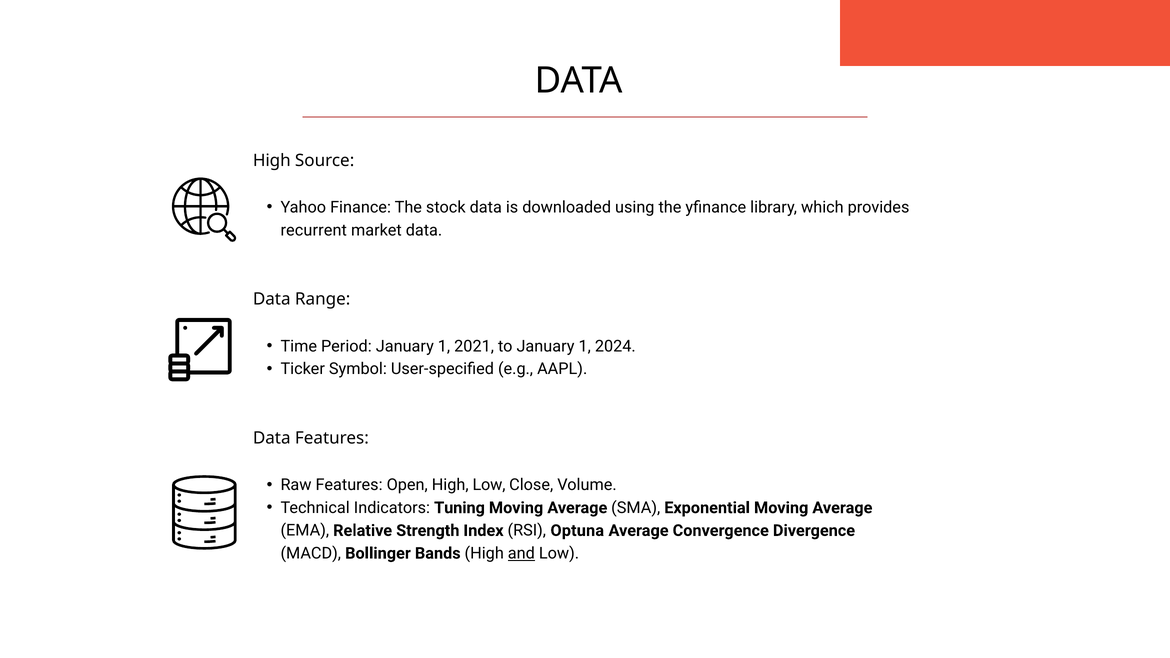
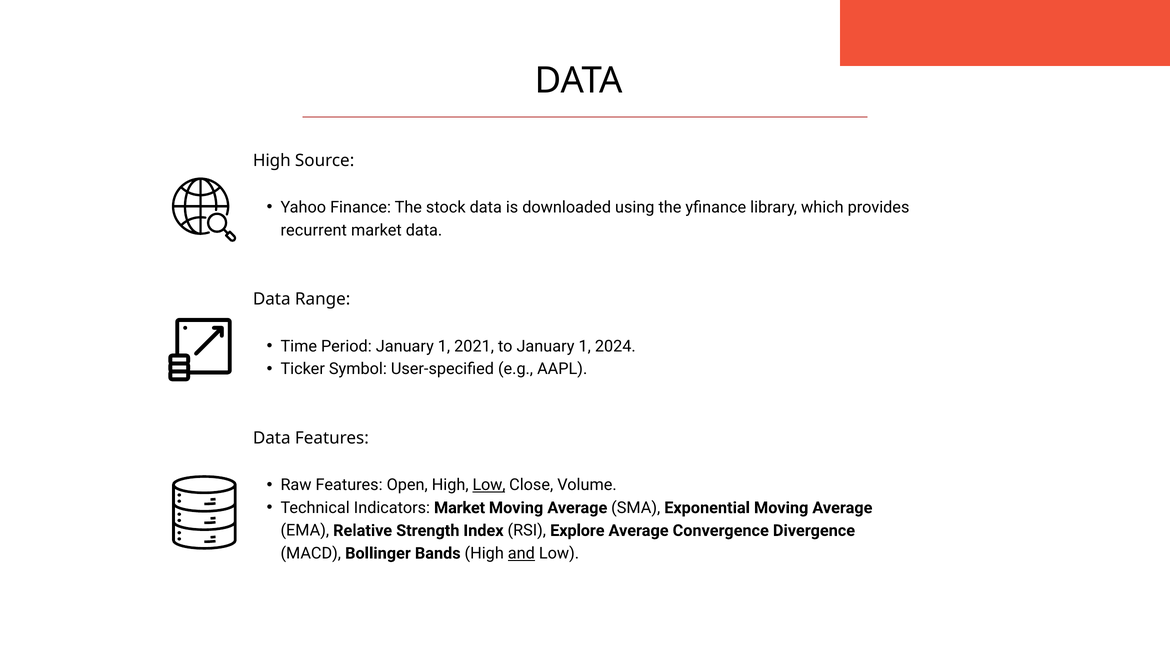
Low at (489, 485) underline: none -> present
Indicators Tuning: Tuning -> Market
Optuna: Optuna -> Explore
